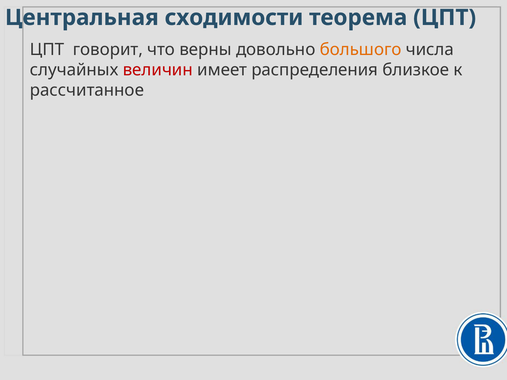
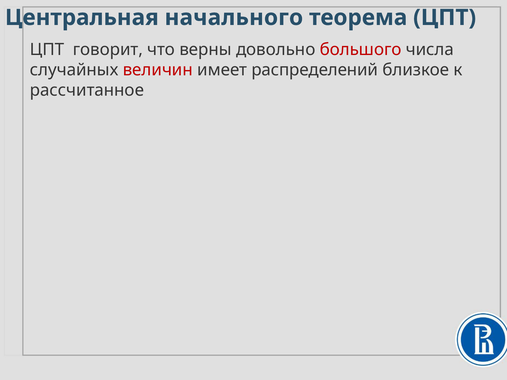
сходимости: сходимости -> начального
большого colour: orange -> red
распределения: распределения -> распределений
